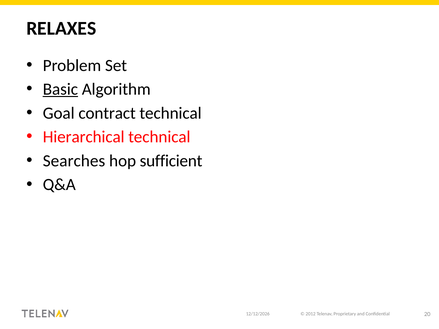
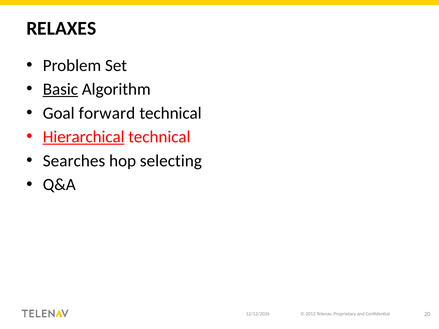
contract: contract -> forward
Hierarchical underline: none -> present
sufficient: sufficient -> selecting
